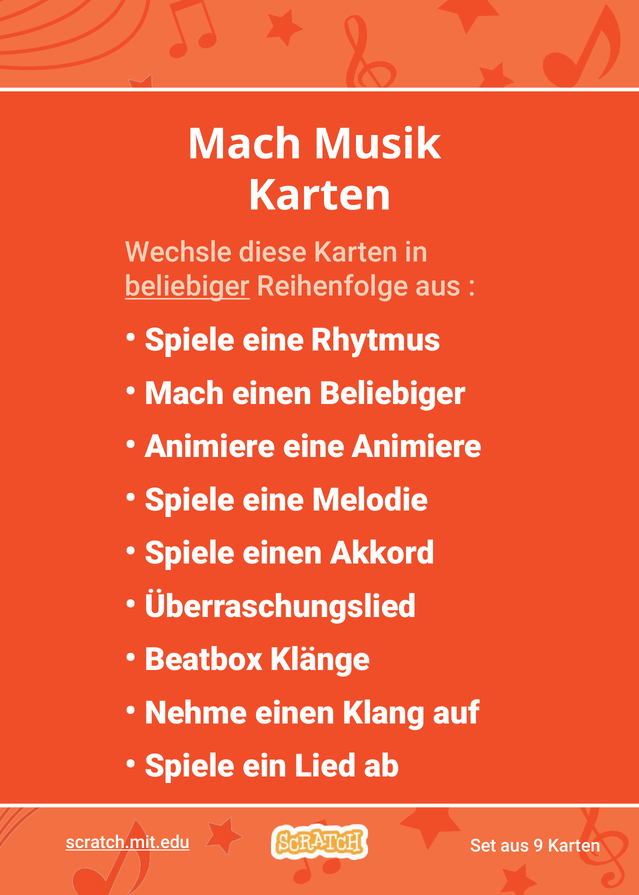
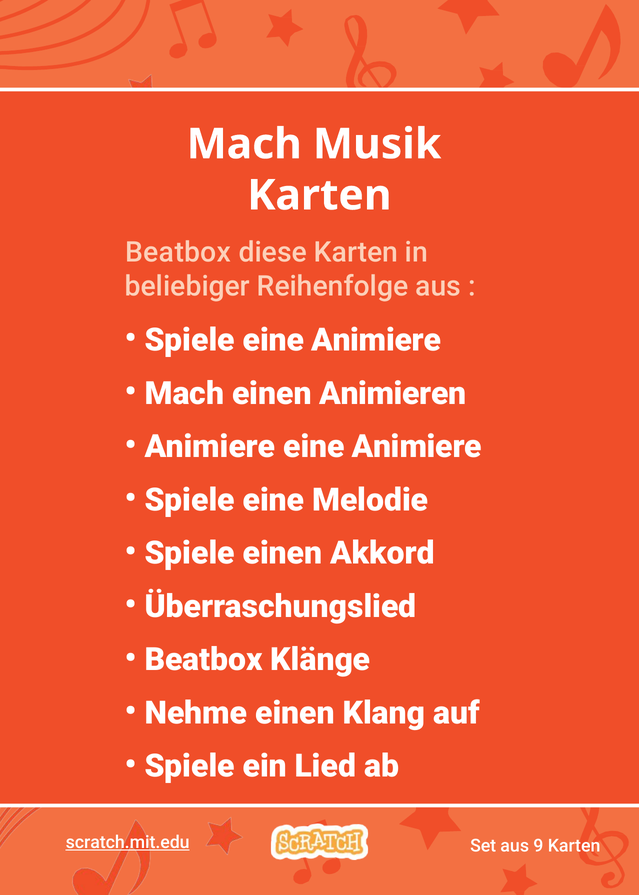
Wechsle at (178, 252): Wechsle -> Beatbox
beliebiger at (187, 286) underline: present -> none
Spiele eine Rhytmus: Rhytmus -> Animiere
einen Beliebiger: Beliebiger -> Animieren
